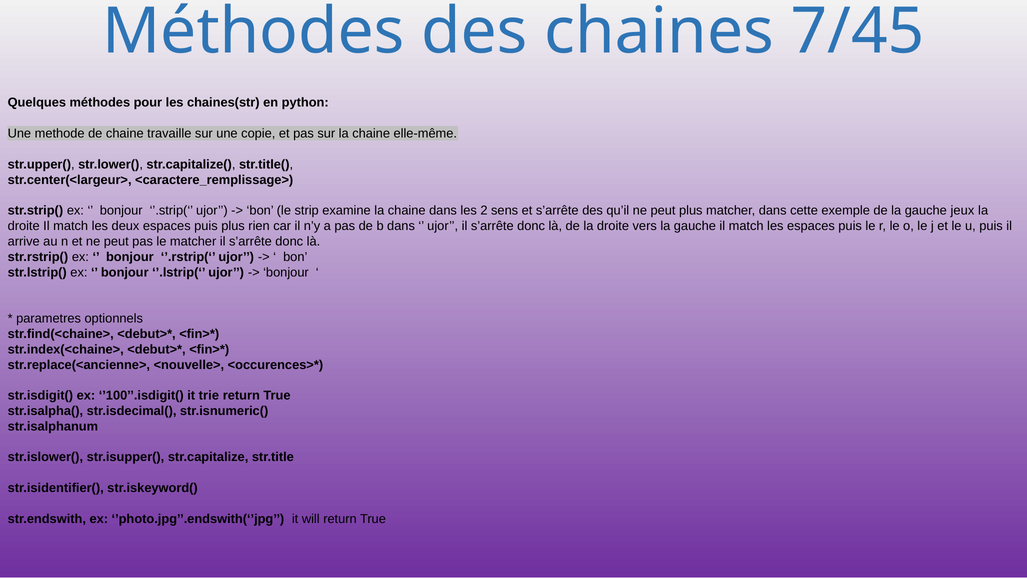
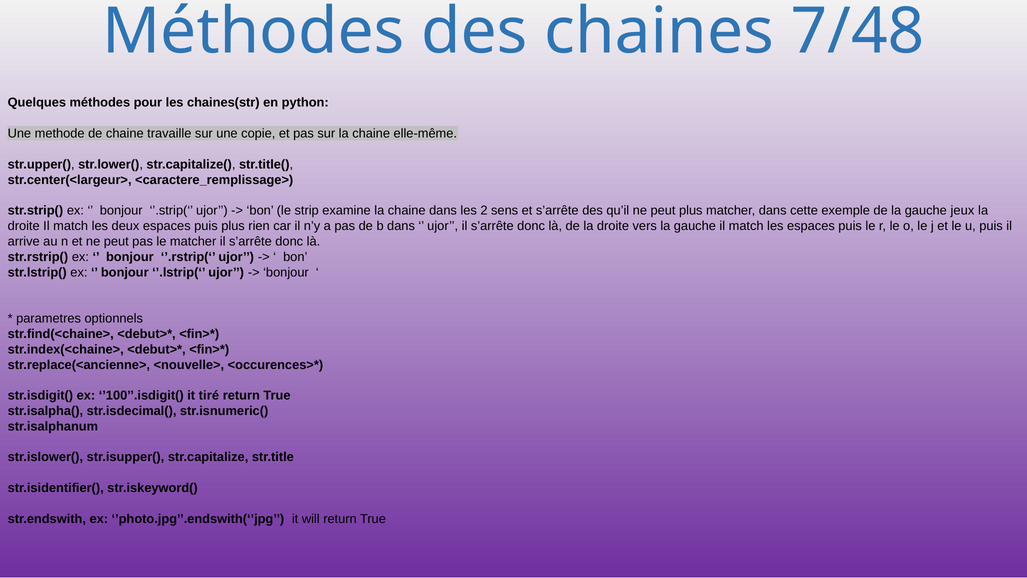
7/45: 7/45 -> 7/48
trie: trie -> tiré
